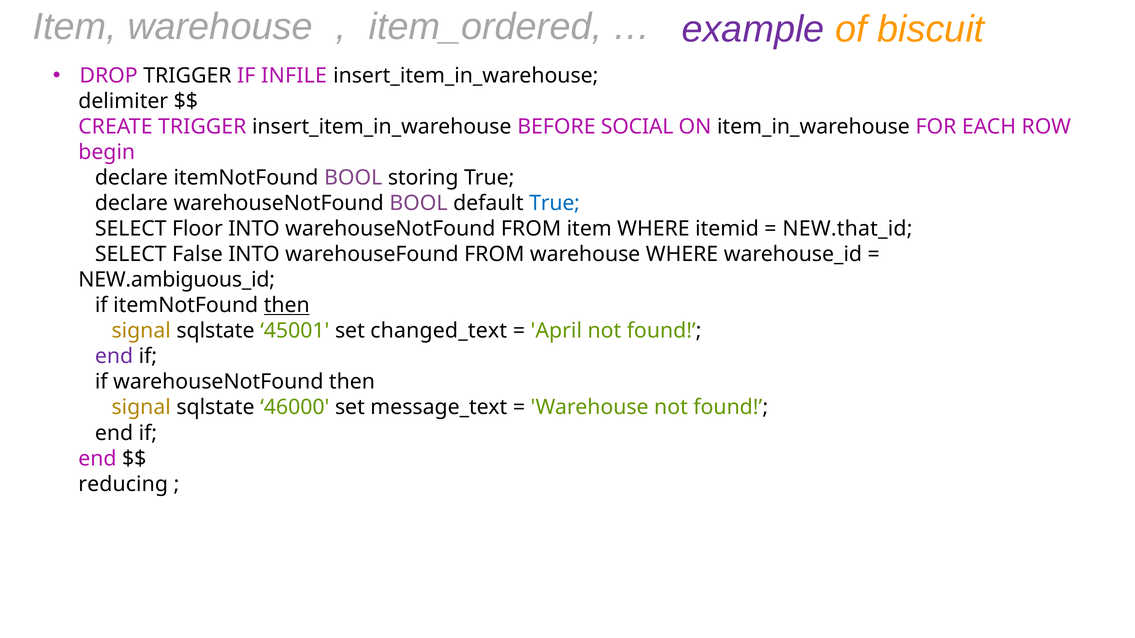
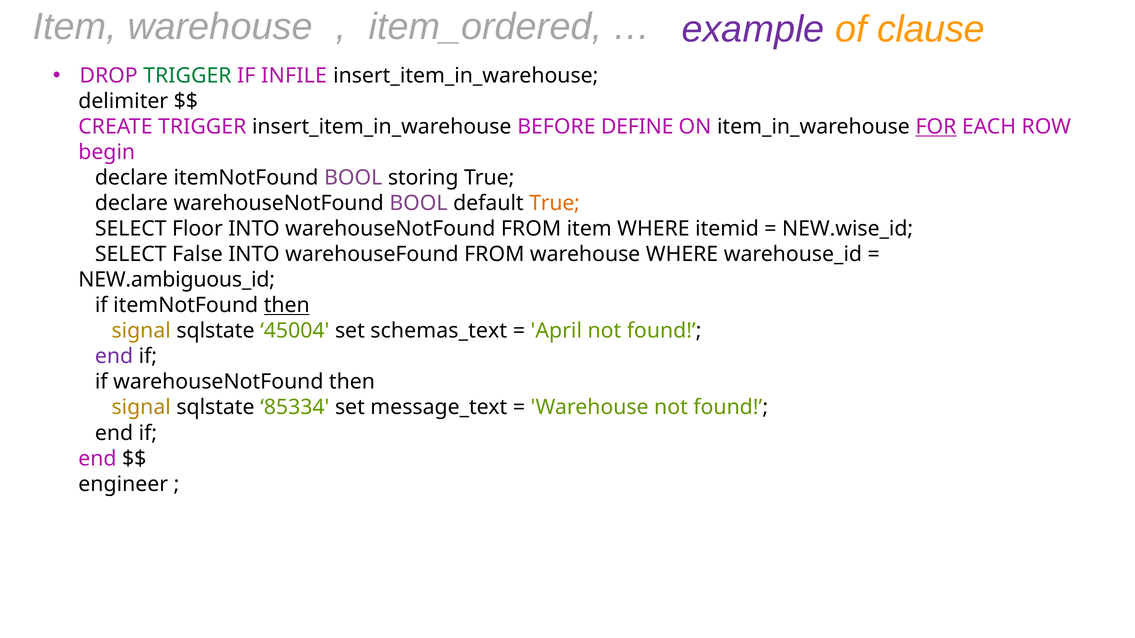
biscuit: biscuit -> clause
TRIGGER at (187, 76) colour: black -> green
SOCIAL: SOCIAL -> DEFINE
FOR underline: none -> present
True at (555, 203) colour: blue -> orange
NEW.that_id: NEW.that_id -> NEW.wise_id
45001: 45001 -> 45004
changed_text: changed_text -> schemas_text
46000: 46000 -> 85334
reducing: reducing -> engineer
